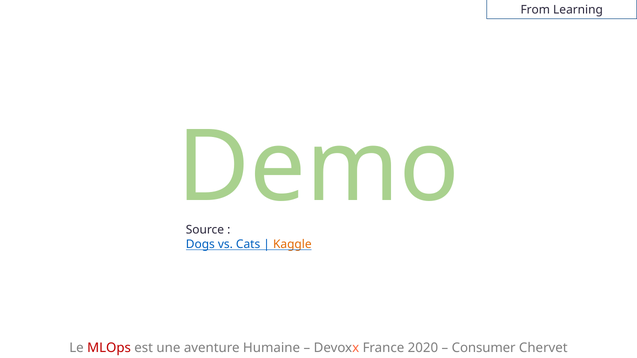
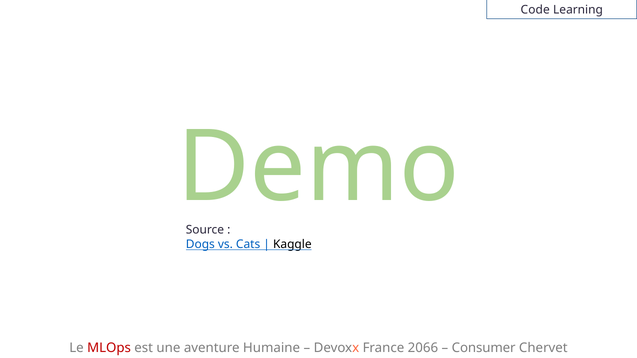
From: From -> Code
Kaggle colour: orange -> black
2020: 2020 -> 2066
